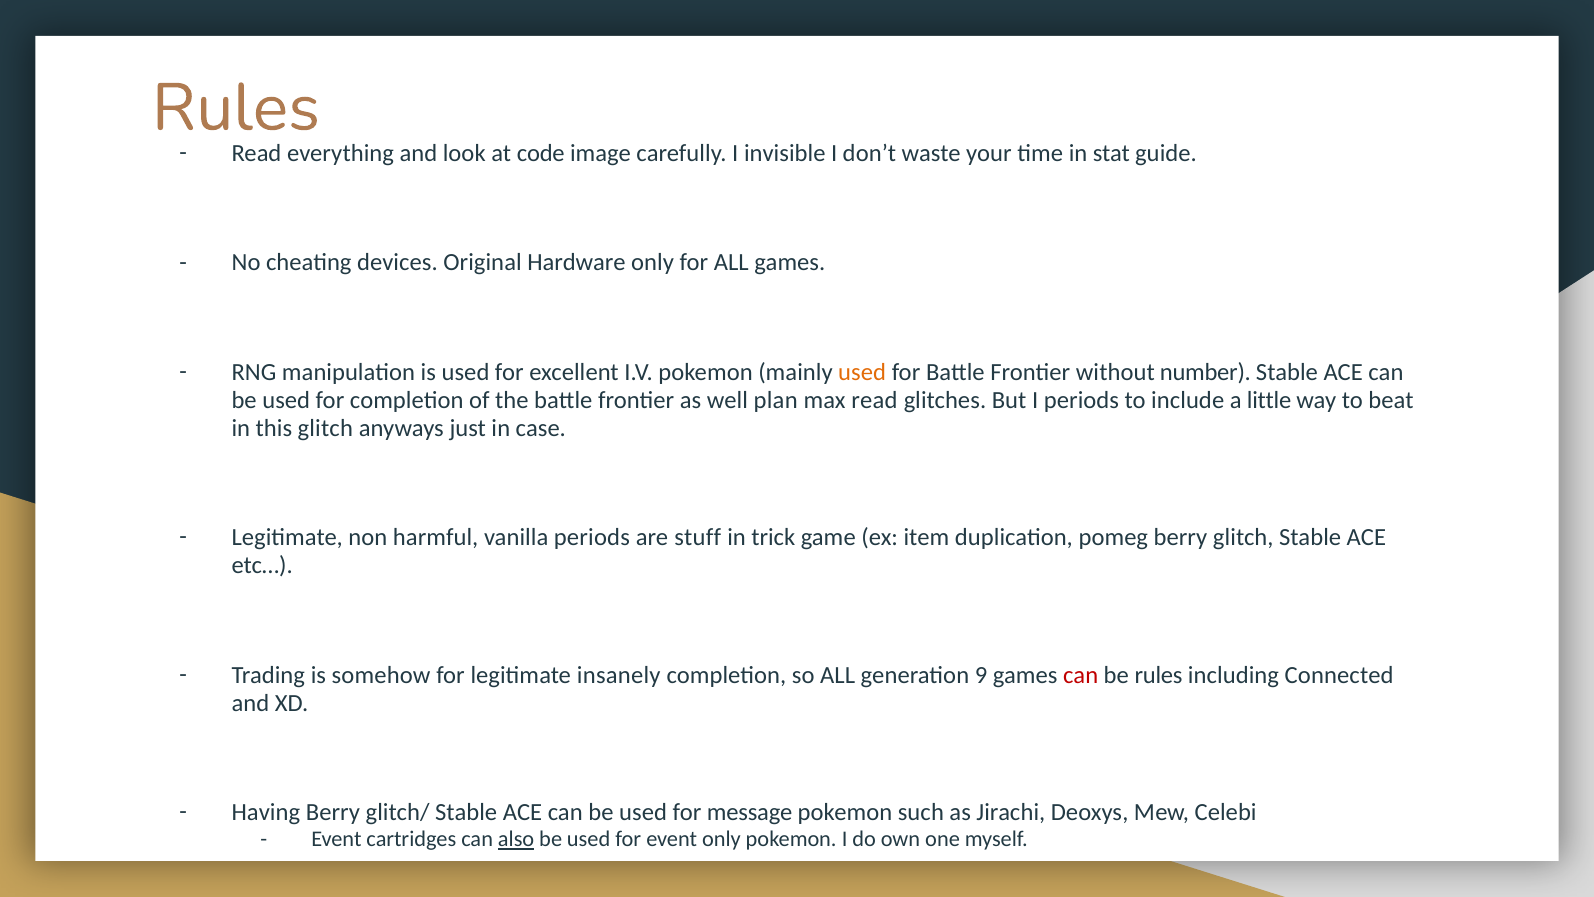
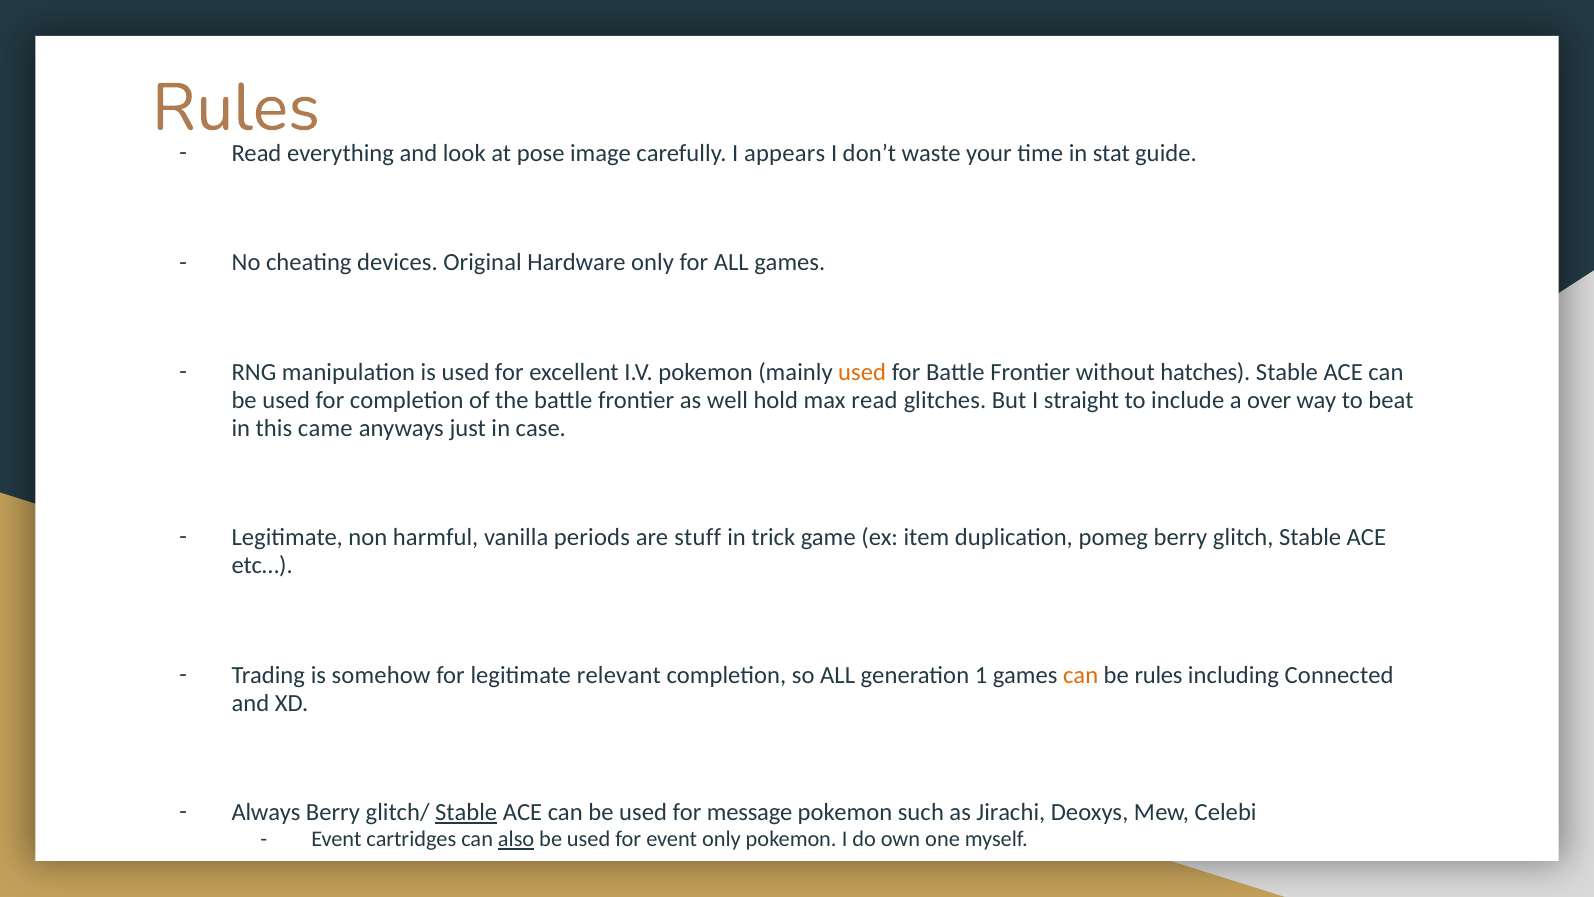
code: code -> pose
invisible: invisible -> appears
number: number -> hatches
plan: plan -> hold
I periods: periods -> straight
little: little -> over
this glitch: glitch -> came
insanely: insanely -> relevant
9: 9 -> 1
can at (1081, 675) colour: red -> orange
Having: Having -> Always
Stable at (466, 812) underline: none -> present
